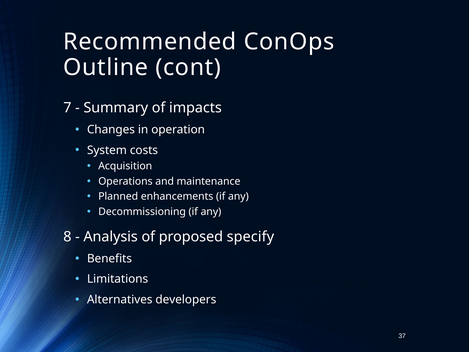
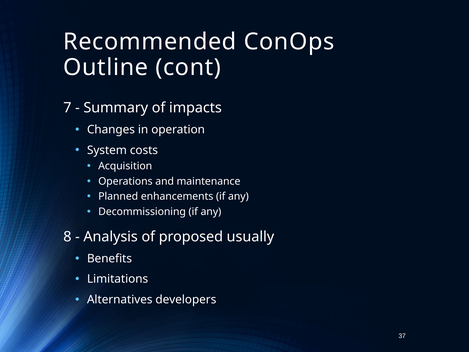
specify: specify -> usually
